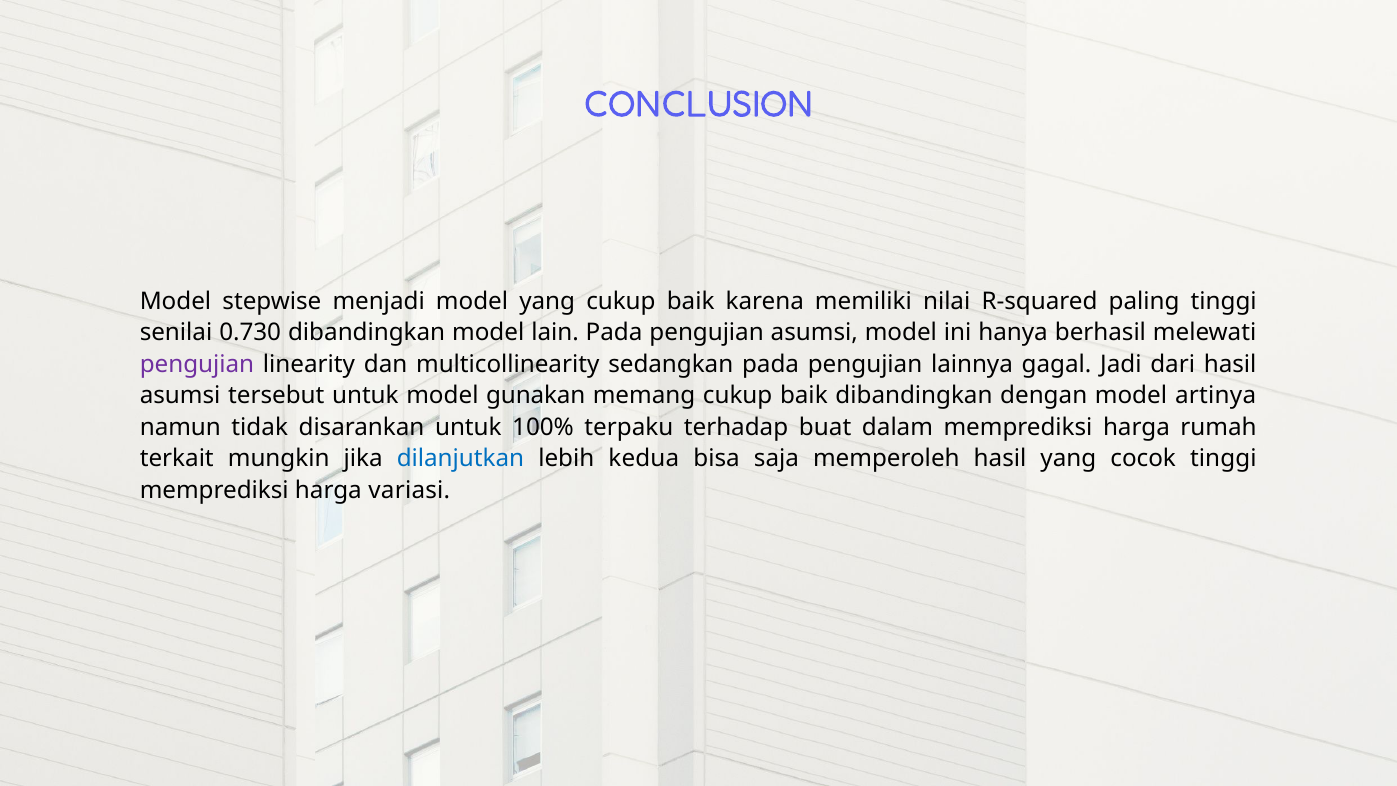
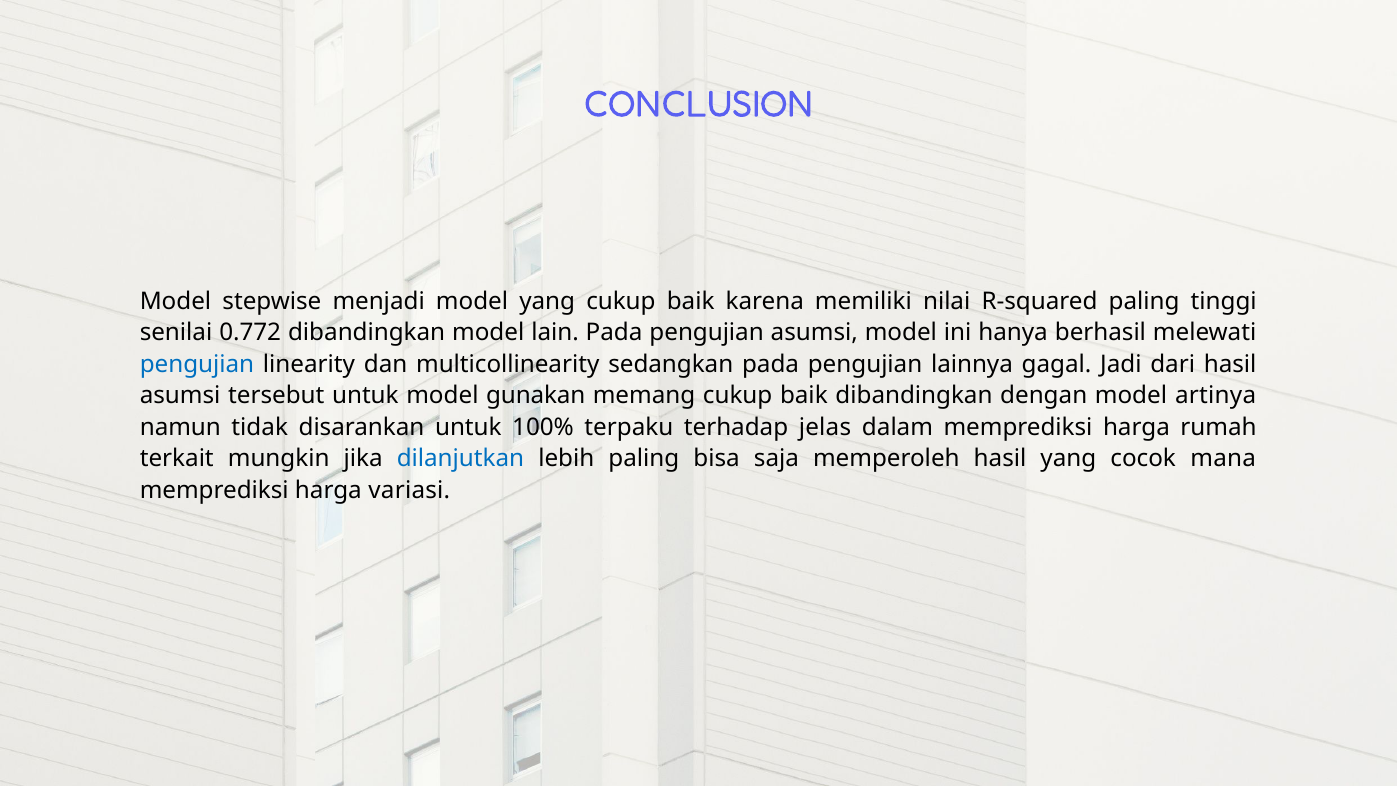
0.730: 0.730 -> 0.772
pengujian at (197, 364) colour: purple -> blue
buat: buat -> jelas
lebih kedua: kedua -> paling
cocok tinggi: tinggi -> mana
